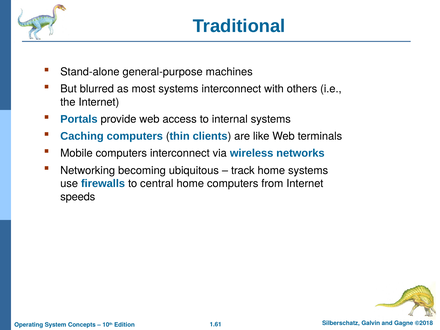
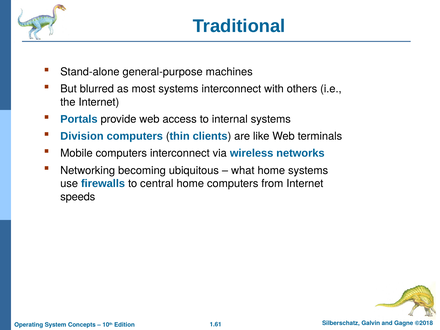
Caching: Caching -> Division
track: track -> what
